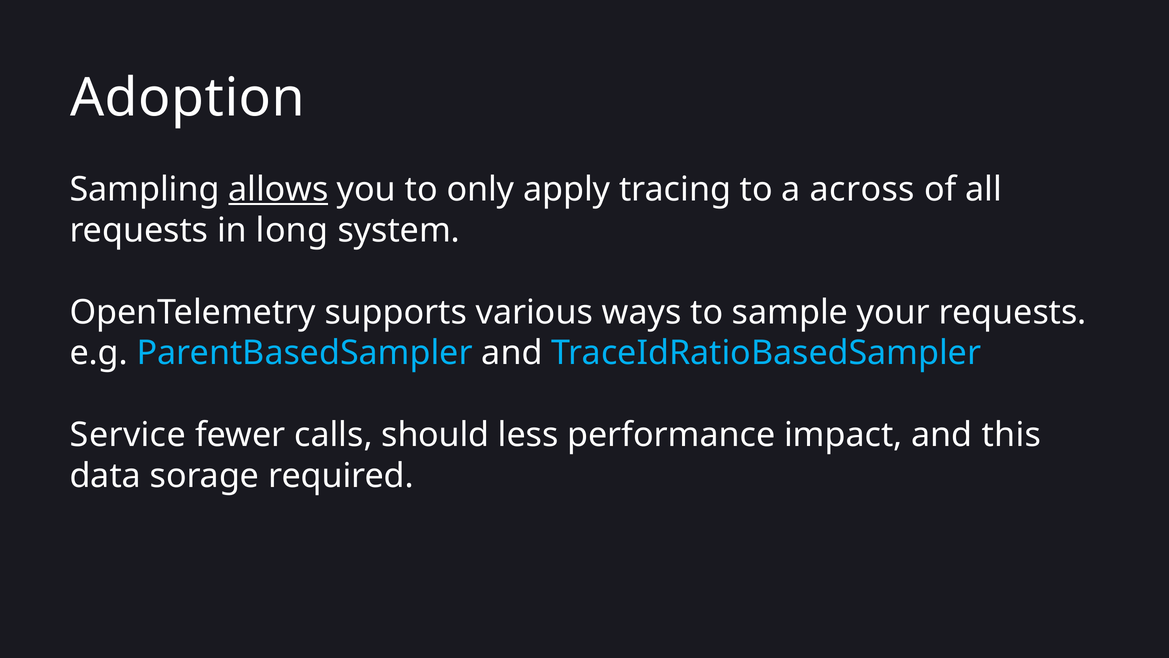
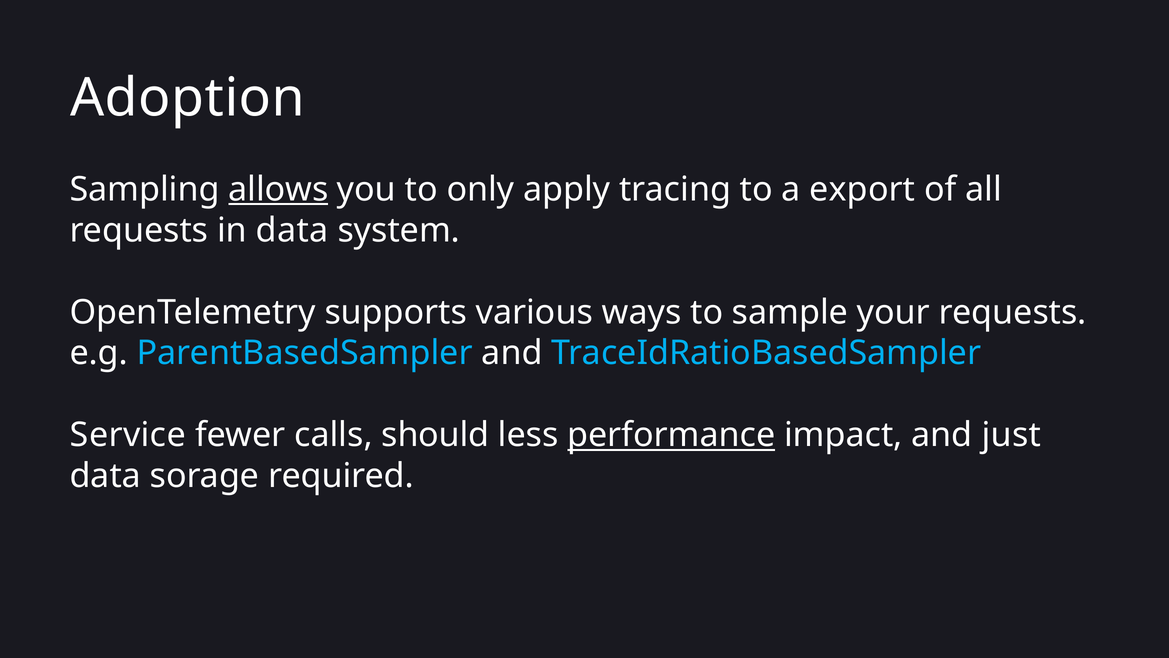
across: across -> export
in long: long -> data
performance underline: none -> present
this: this -> just
